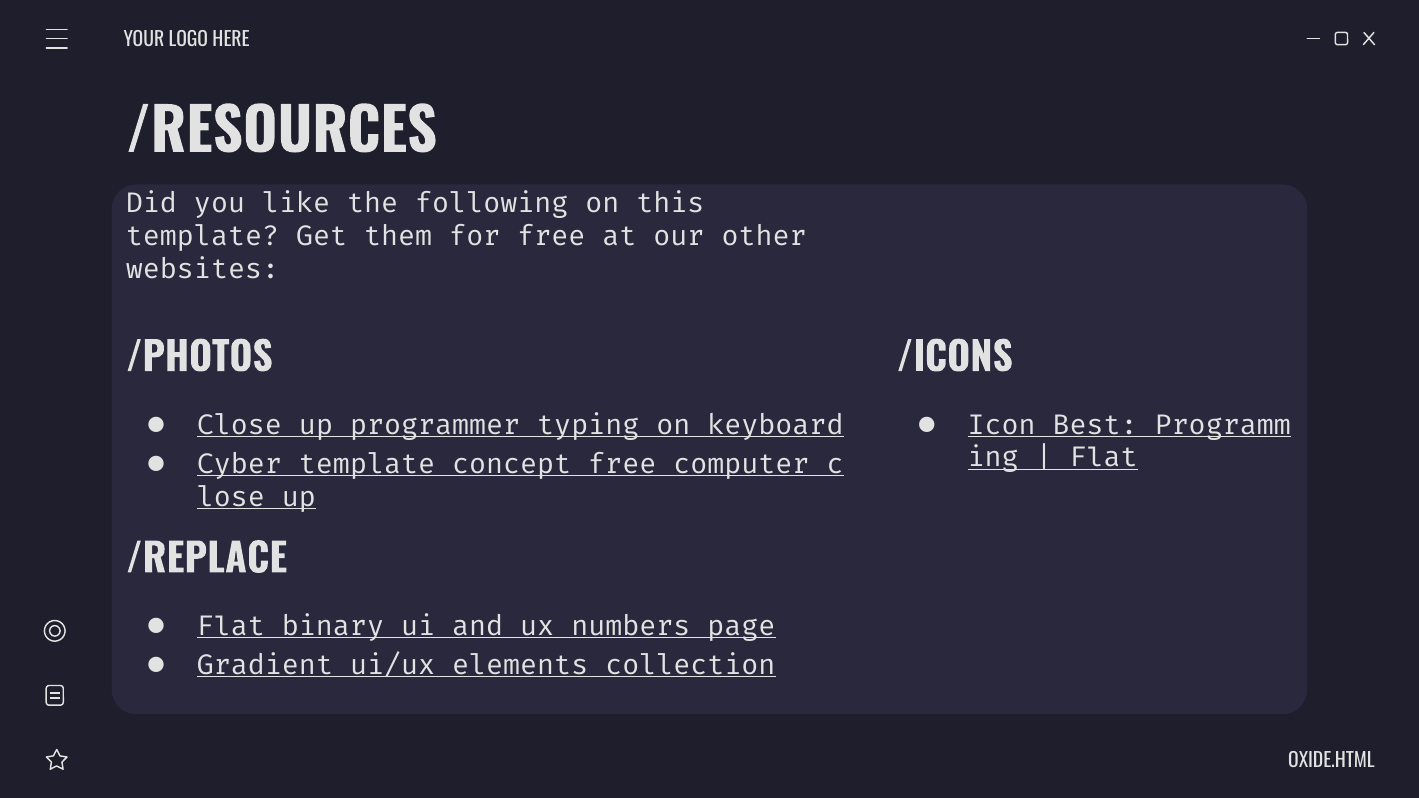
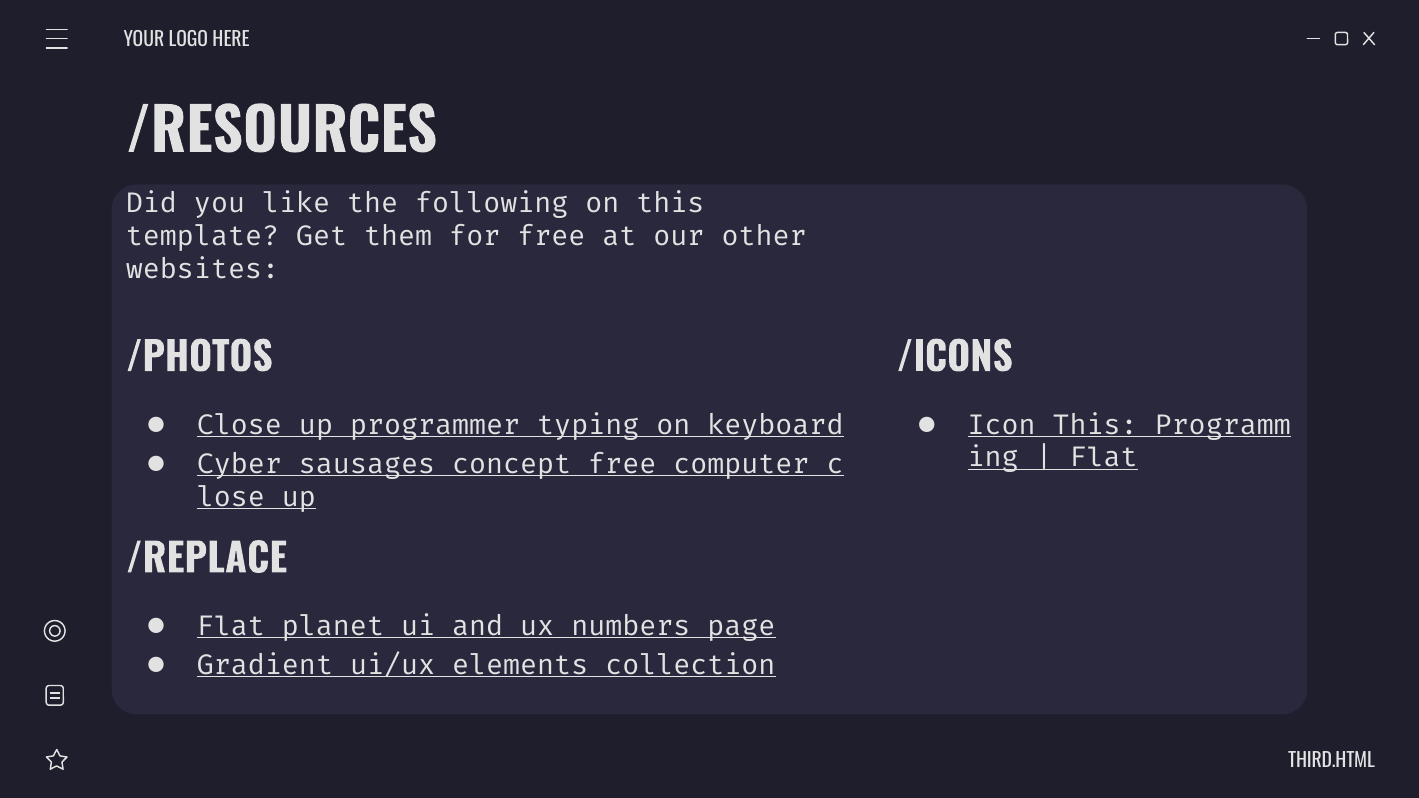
Icon Best: Best -> This
Cyber template: template -> sausages
binary: binary -> planet
OXIDE.HTML: OXIDE.HTML -> THIRD.HTML
